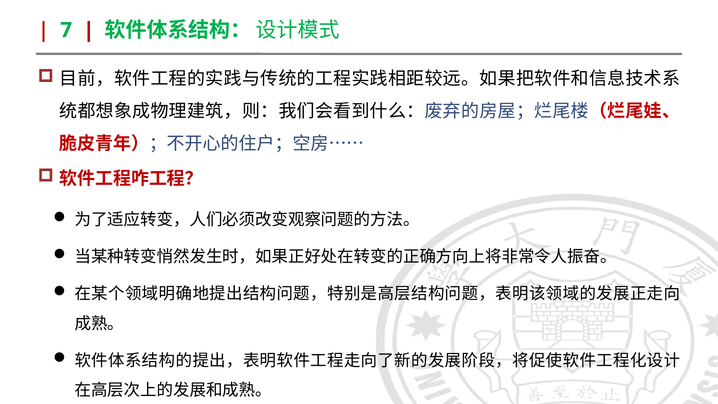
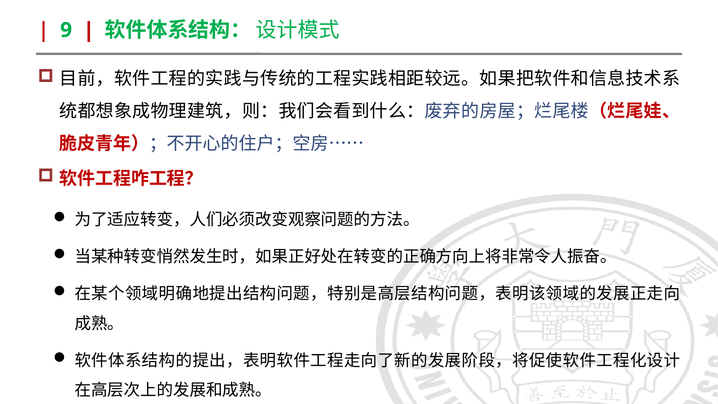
7: 7 -> 9
